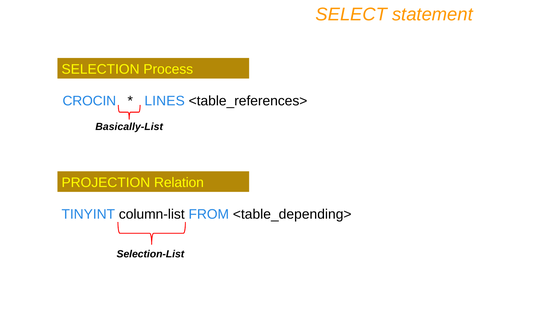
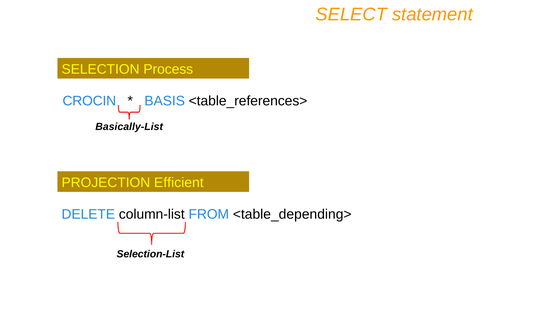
LINES: LINES -> BASIS
Relation: Relation -> Efficient
TINYINT: TINYINT -> DELETE
